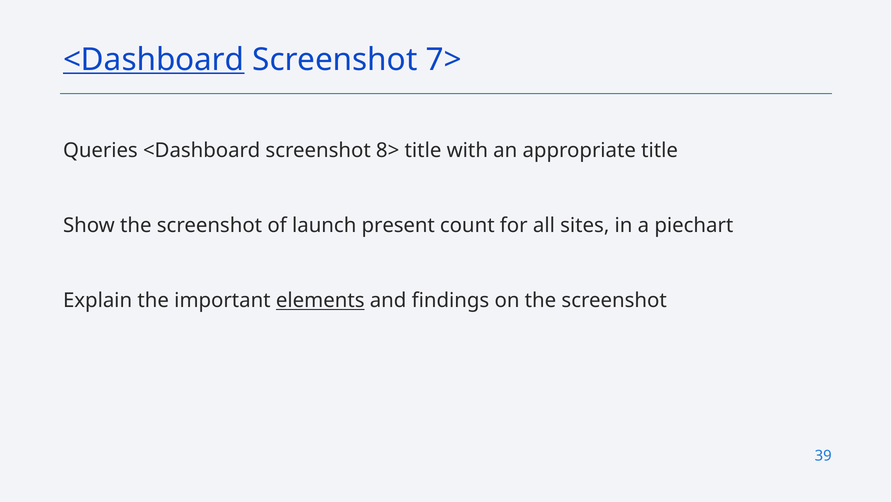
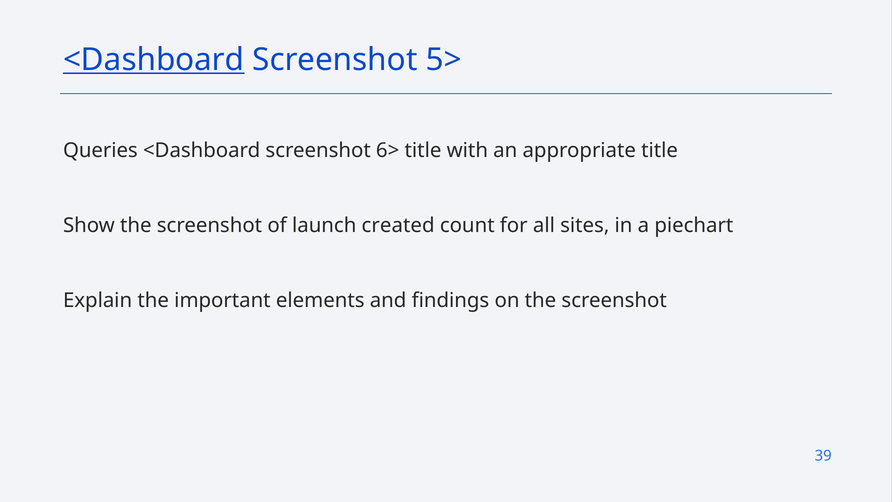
7>: 7> -> 5>
8>: 8> -> 6>
present: present -> created
elements underline: present -> none
